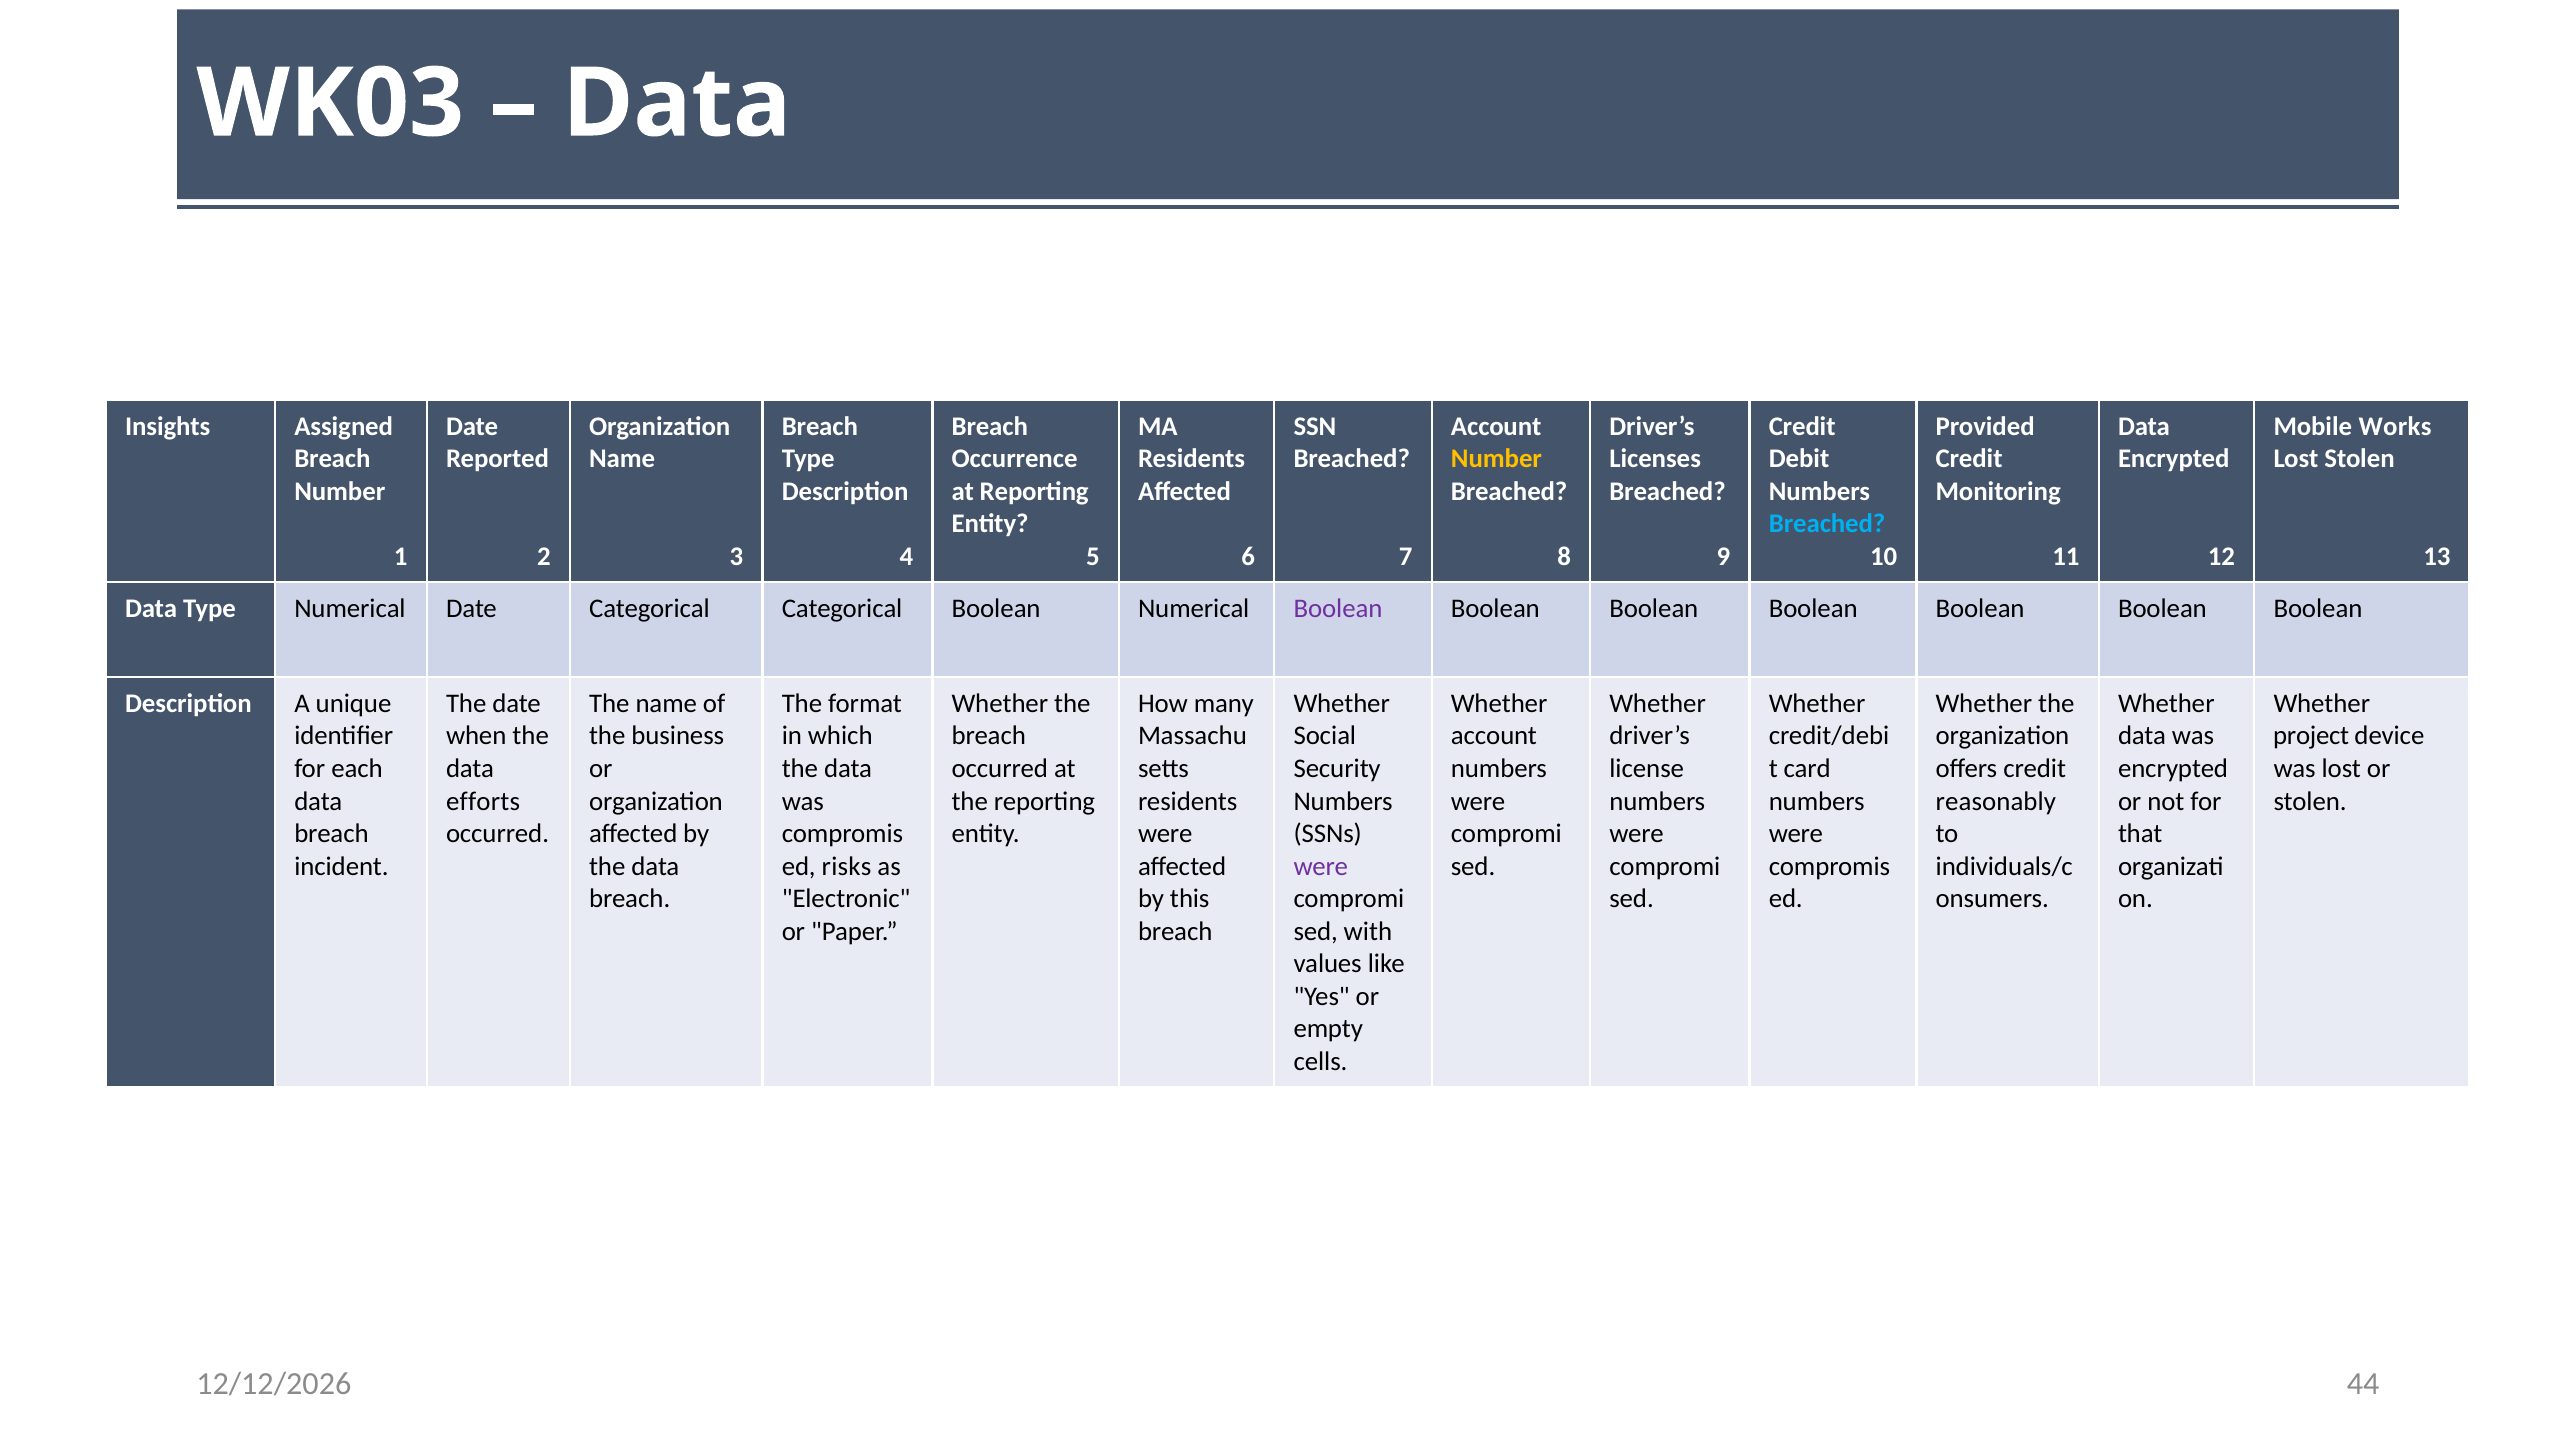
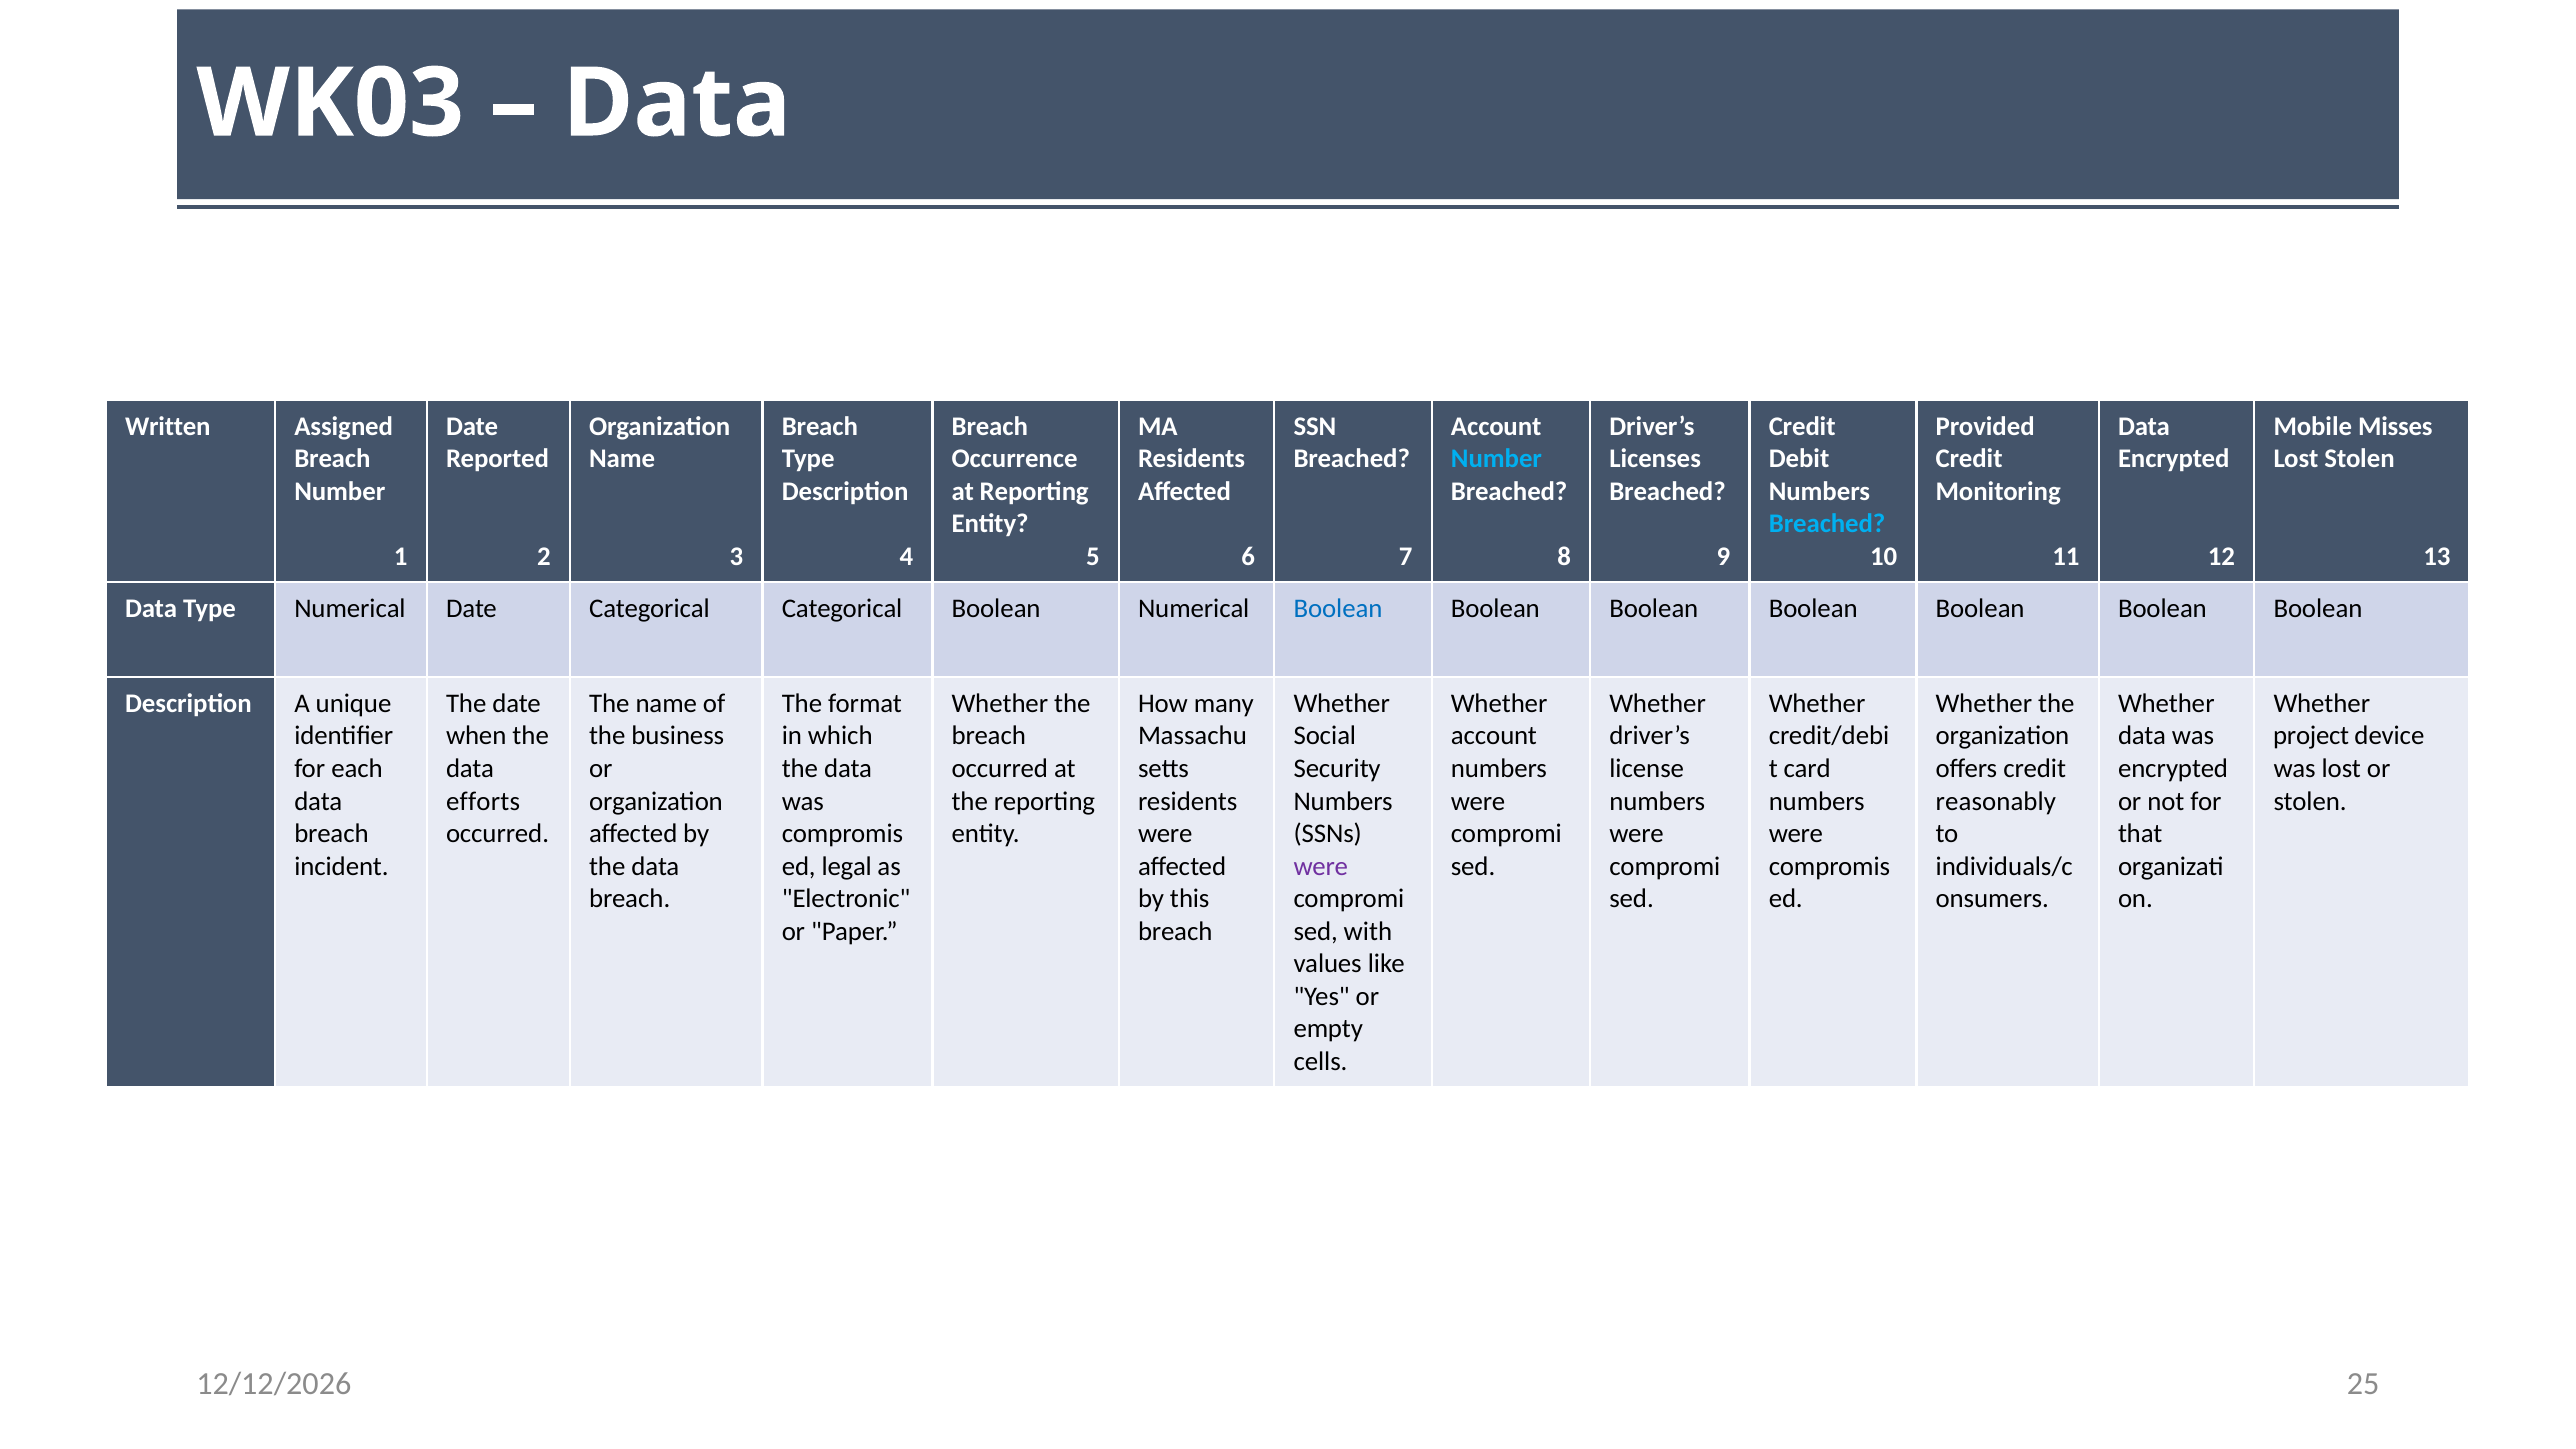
Insights: Insights -> Written
Works: Works -> Misses
Number at (1496, 459) colour: yellow -> light blue
Boolean at (1338, 608) colour: purple -> blue
risks: risks -> legal
44: 44 -> 25
